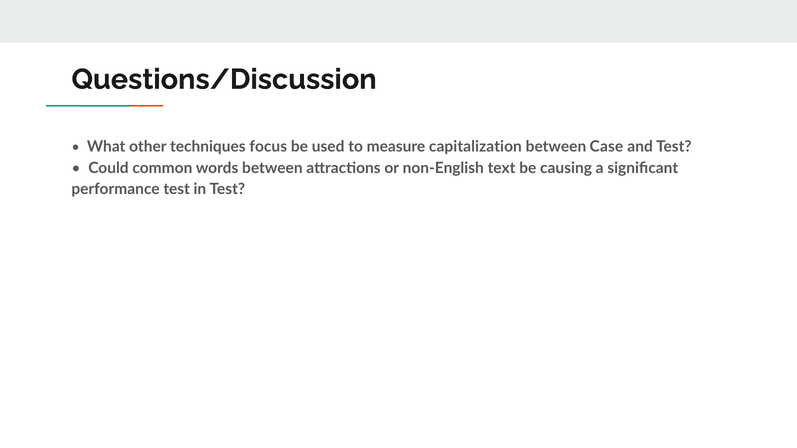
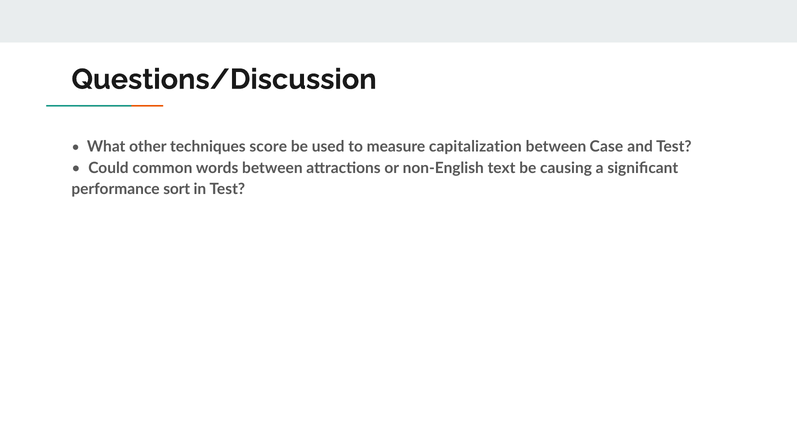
focus: focus -> score
performance test: test -> sort
